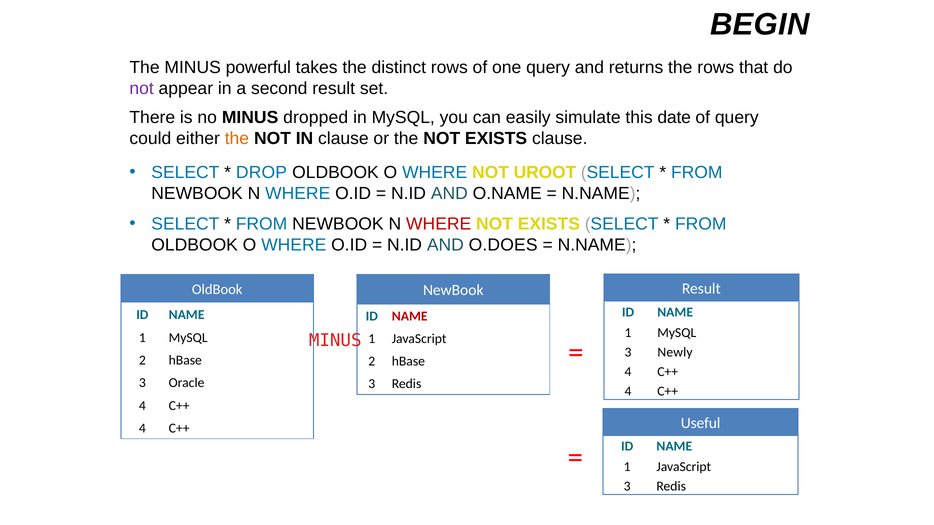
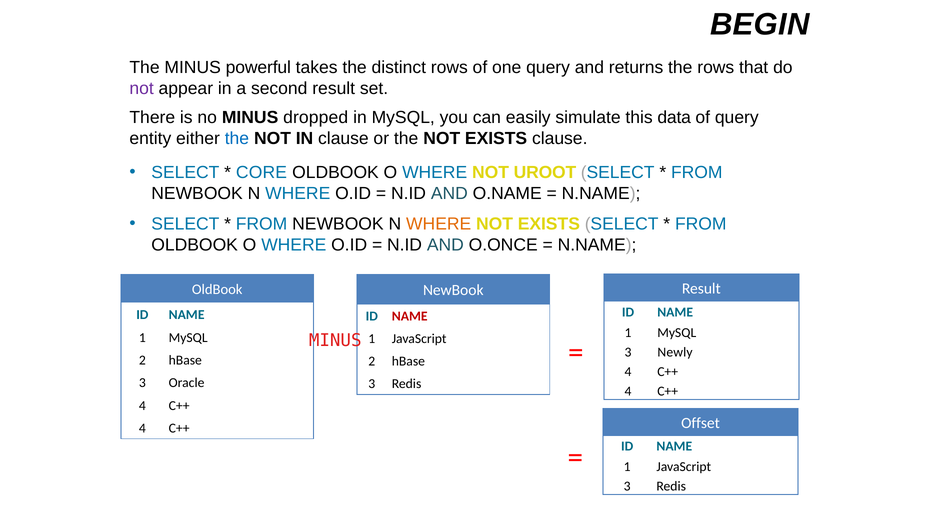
date: date -> data
could: could -> entity
the at (237, 138) colour: orange -> blue
DROP: DROP -> CORE
WHERE at (439, 224) colour: red -> orange
O.DOES: O.DOES -> O.ONCE
Useful: Useful -> Offset
